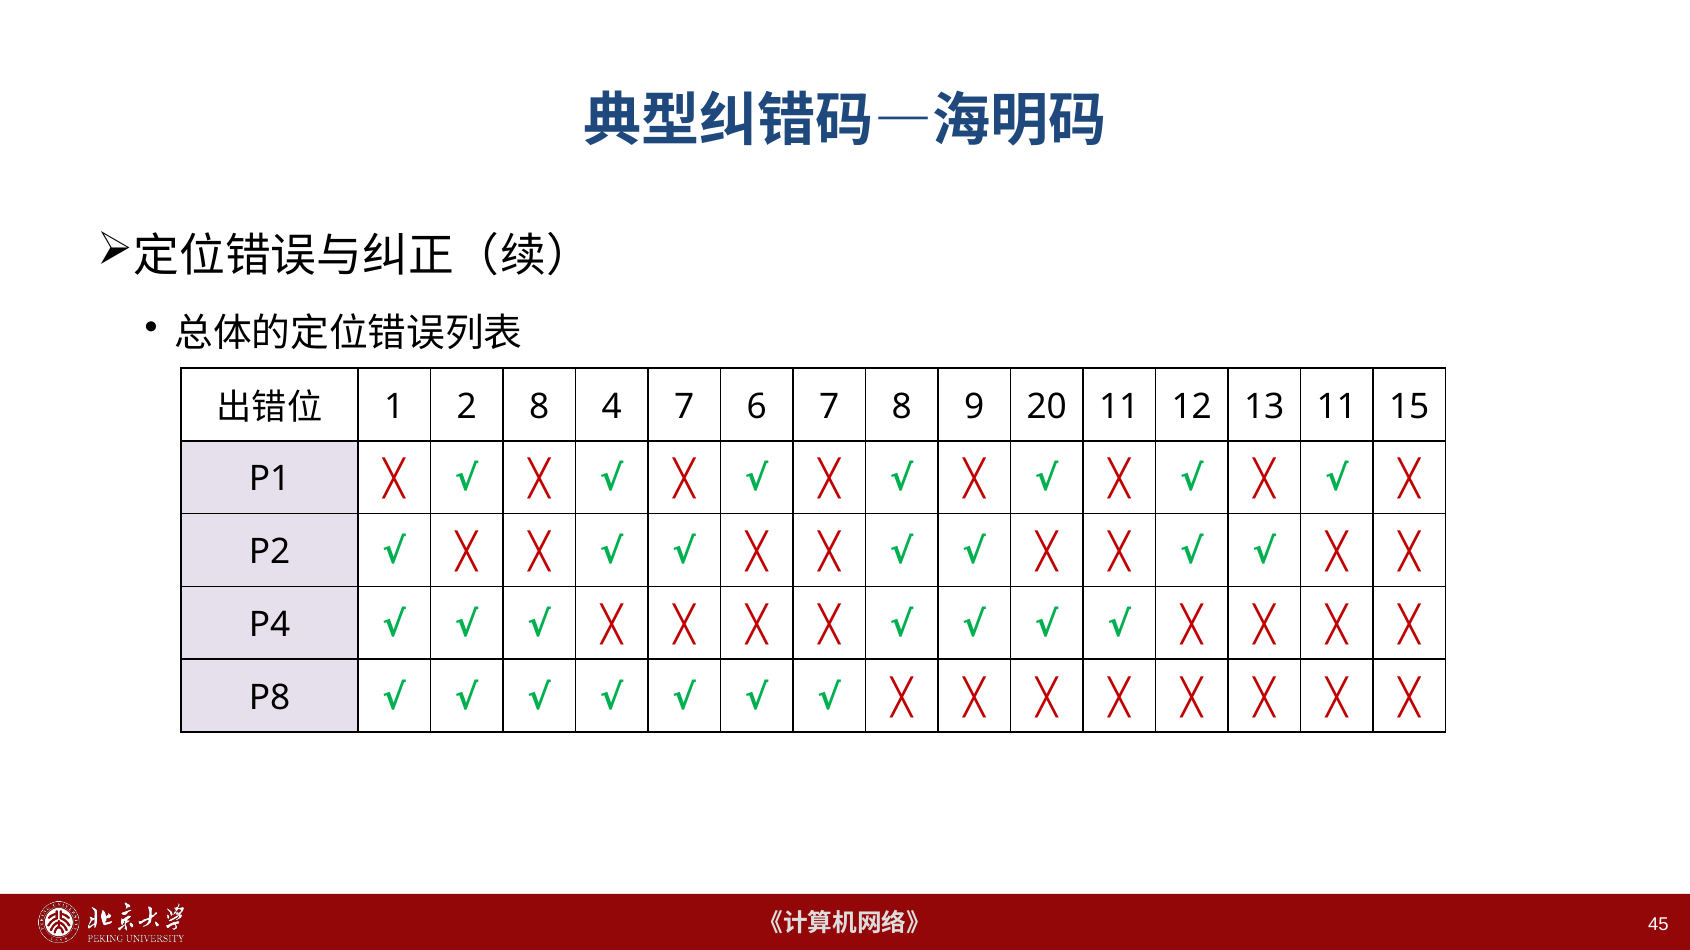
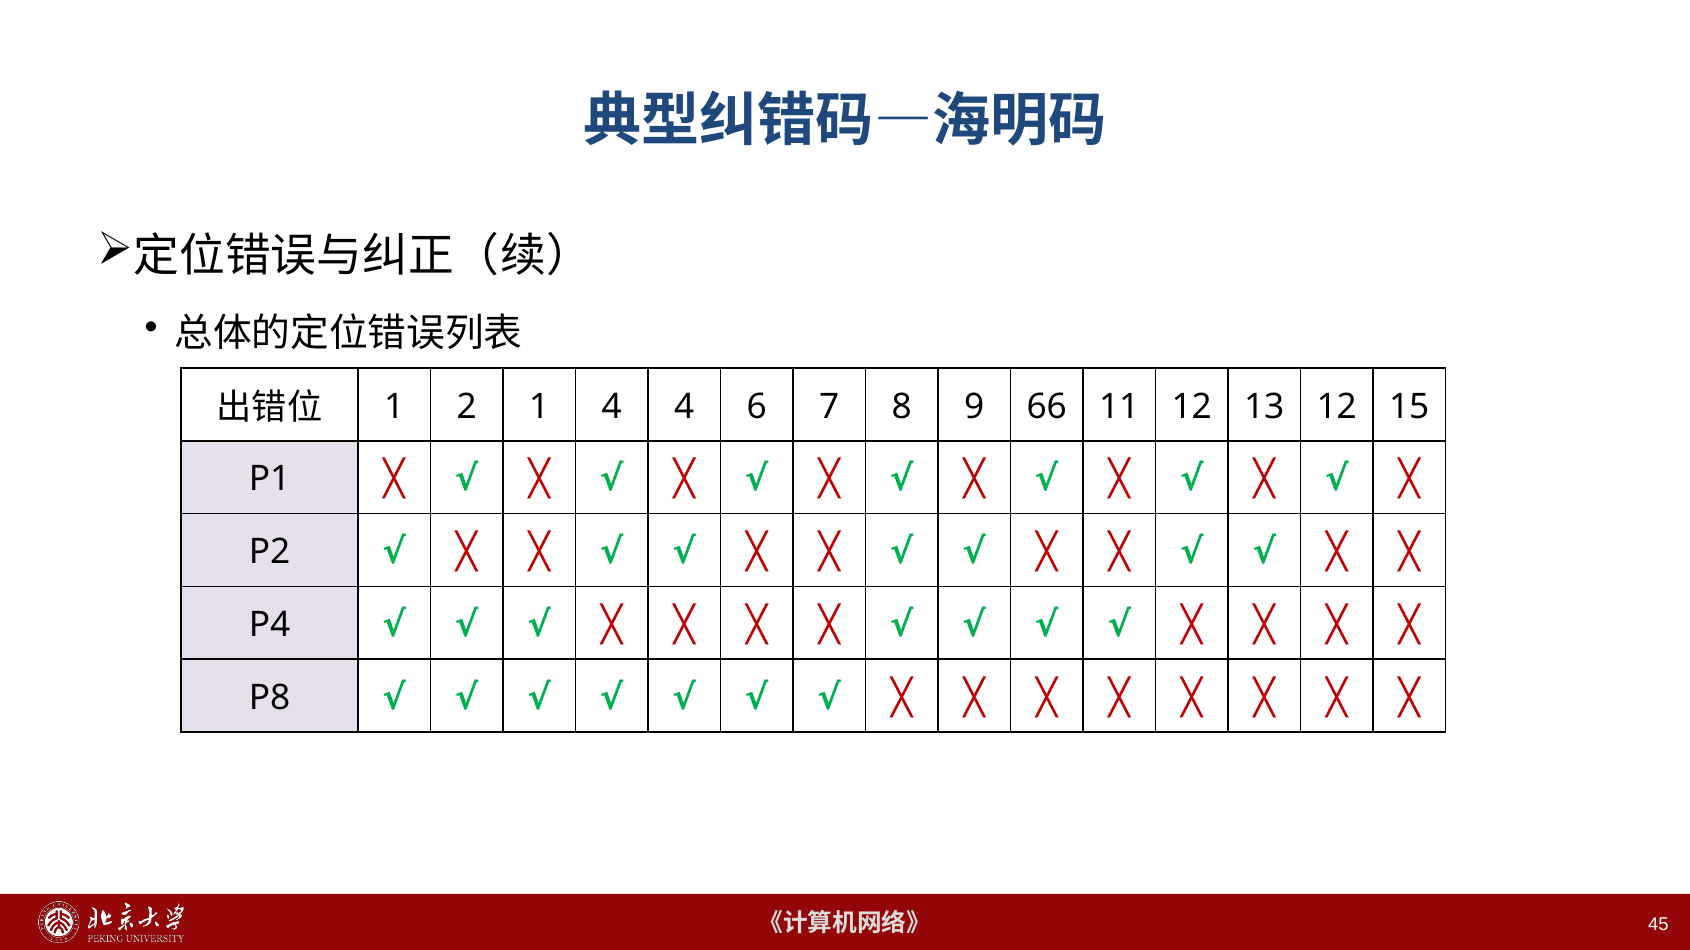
2 8: 8 -> 1
4 7: 7 -> 4
20: 20 -> 66
13 11: 11 -> 12
